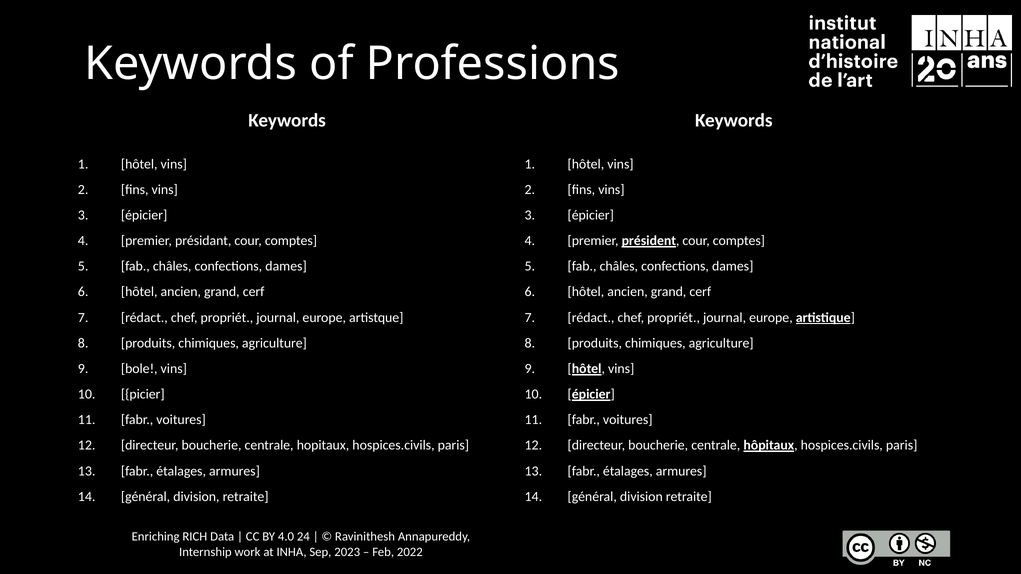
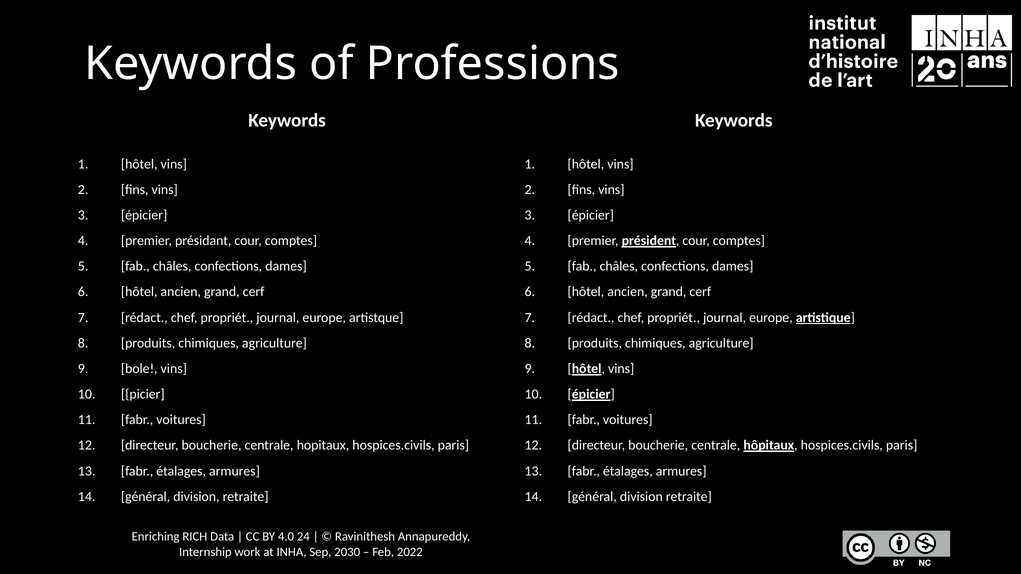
2023: 2023 -> 2030
